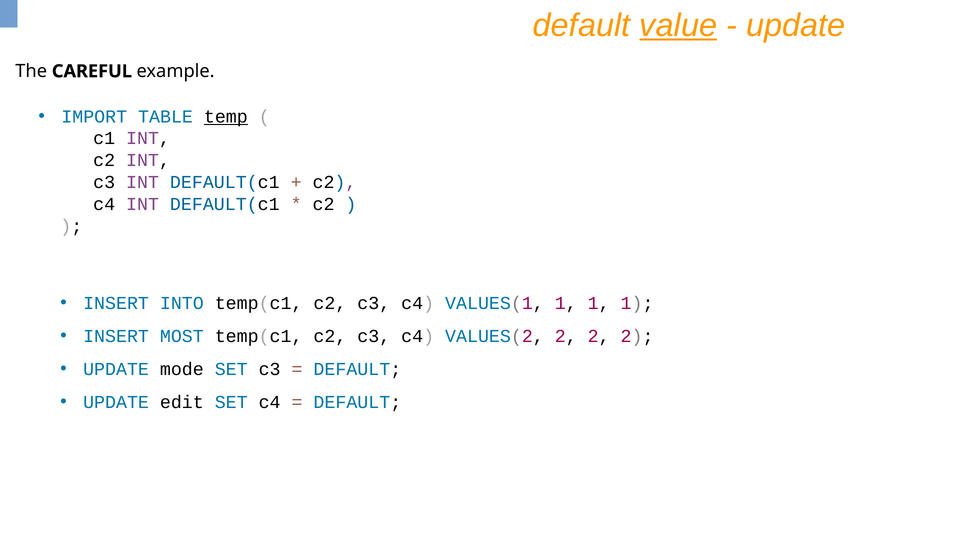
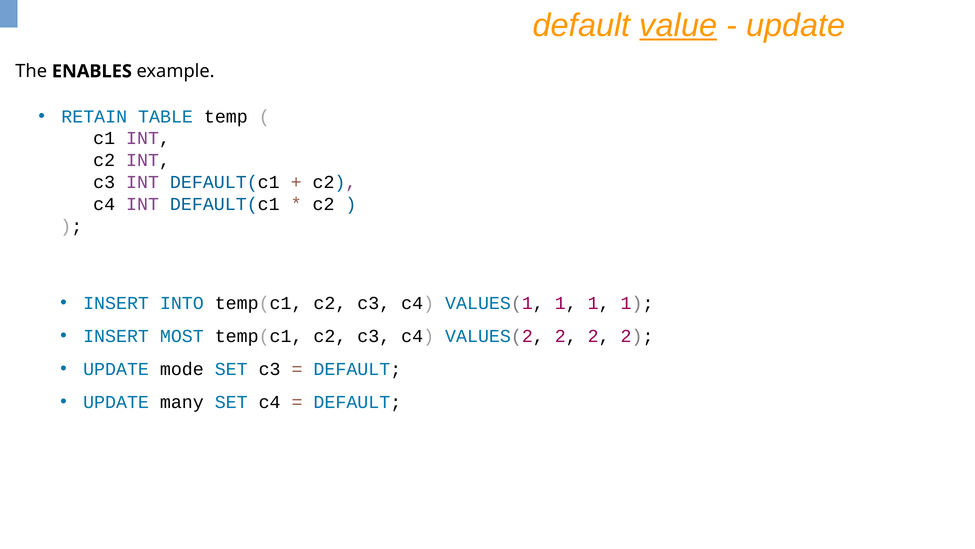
CAREFUL: CAREFUL -> ENABLES
IMPORT: IMPORT -> RETAIN
temp underline: present -> none
edit: edit -> many
